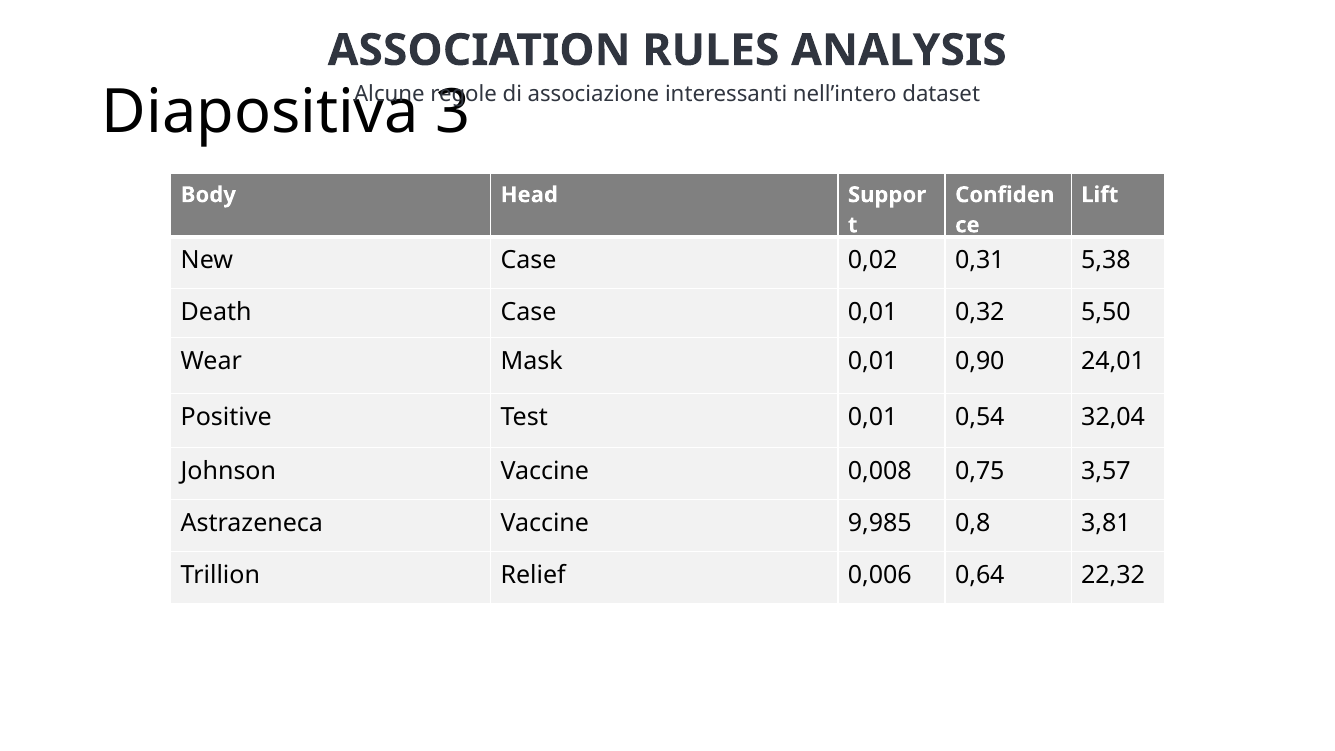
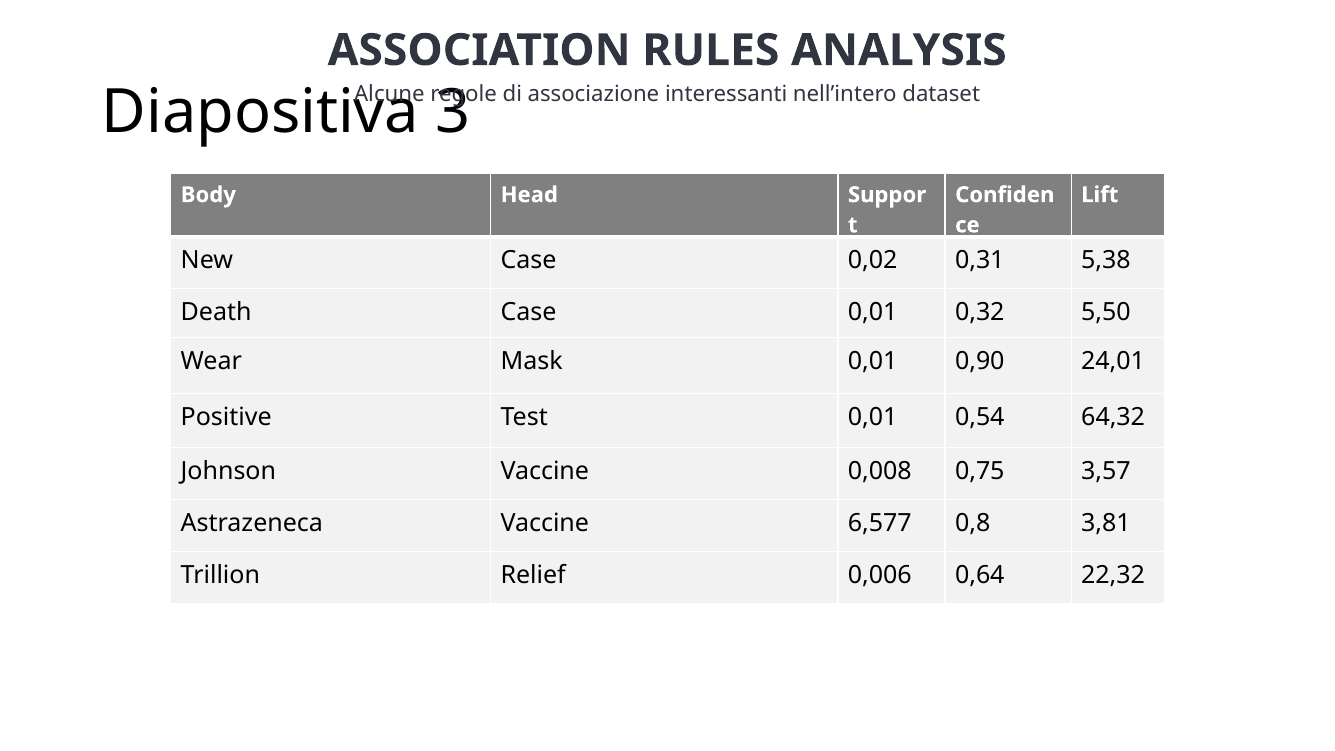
32,04: 32,04 -> 64,32
9,985: 9,985 -> 6,577
